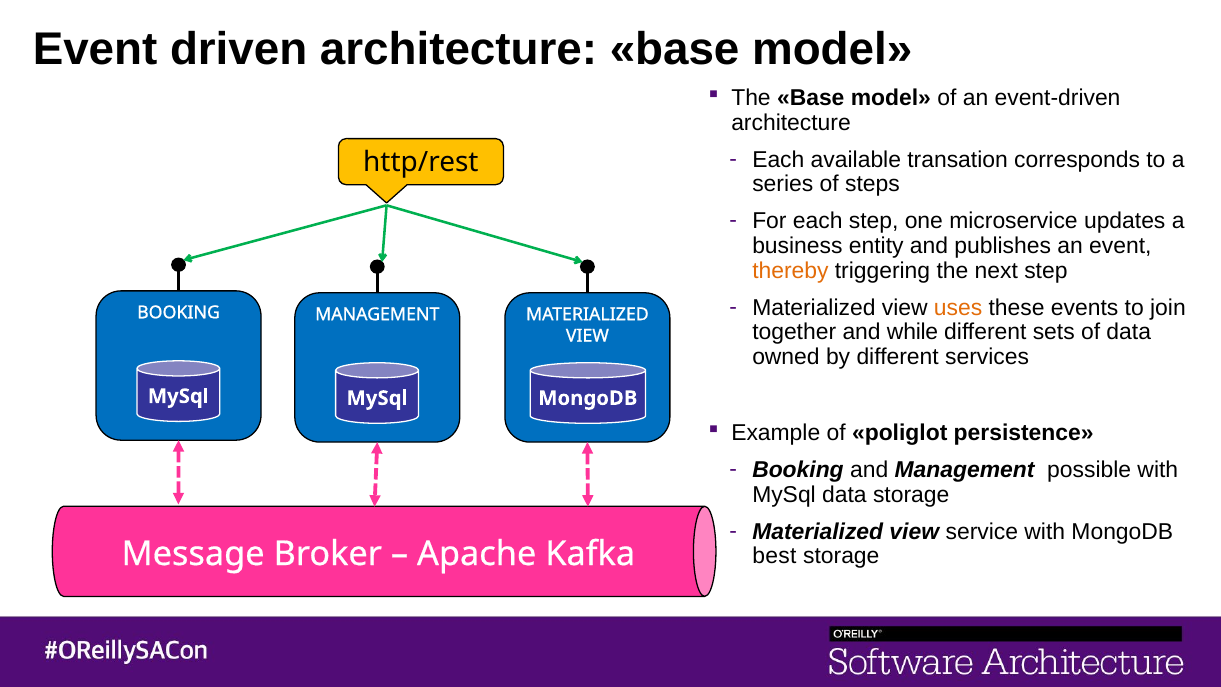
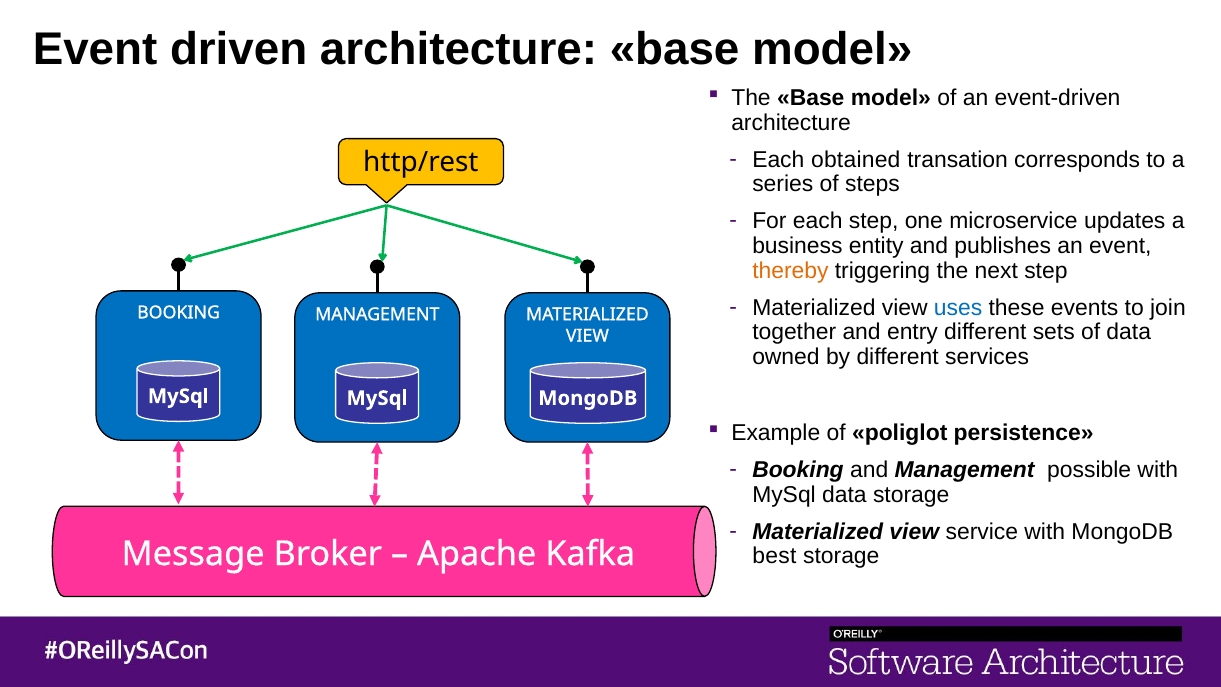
available: available -> obtained
uses colour: orange -> blue
while: while -> entry
